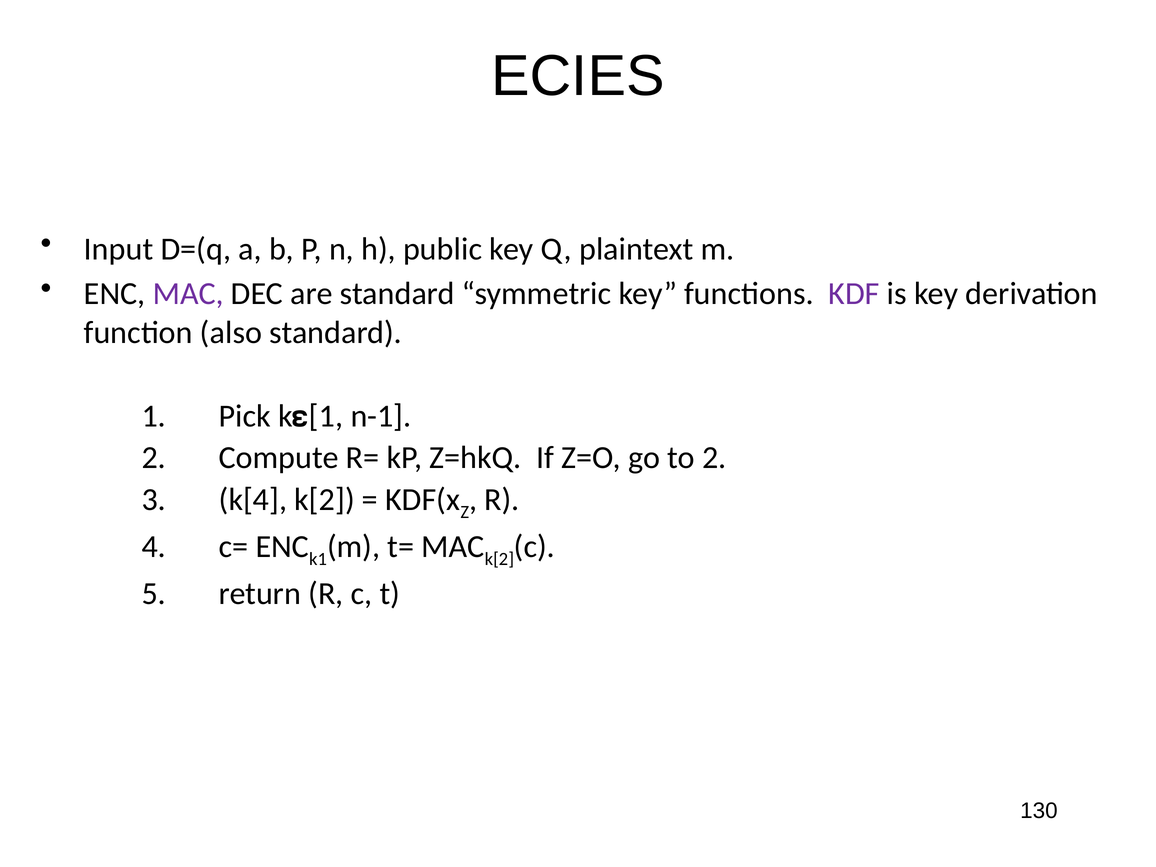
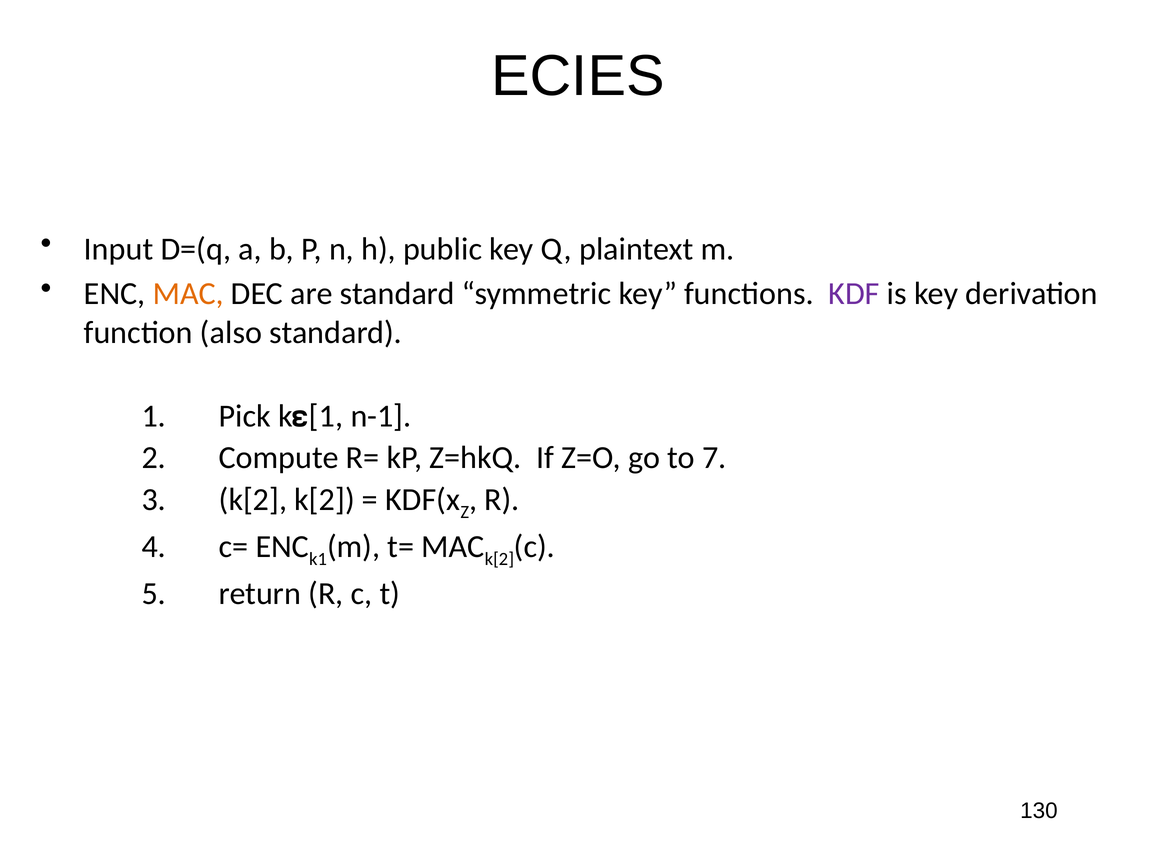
MAC at (188, 294) colour: purple -> orange
to 2: 2 -> 7
k[4 at (253, 500): k[4 -> k[2
